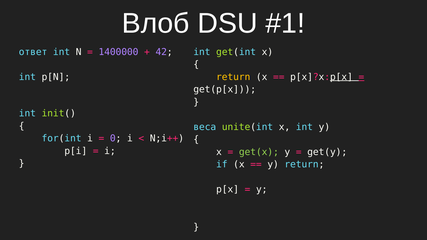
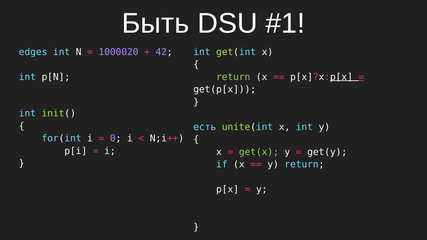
Влоб: Влоб -> Быть
ответ: ответ -> edges
1400000: 1400000 -> 1000020
return at (233, 77) colour: yellow -> light green
веса: веса -> есть
